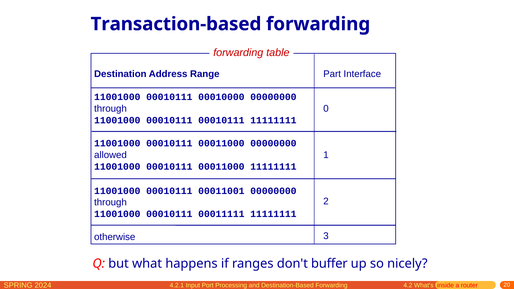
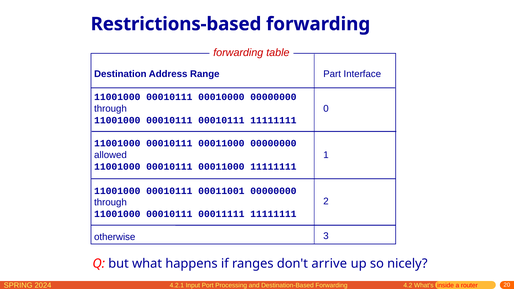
Transaction-based: Transaction-based -> Restrictions-based
buffer: buffer -> arrive
